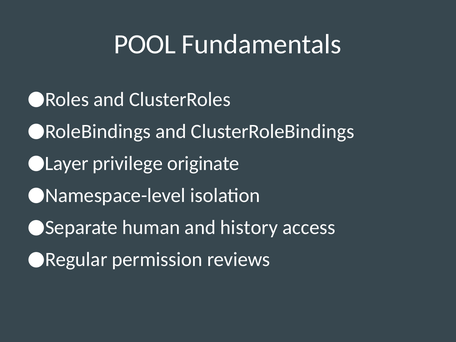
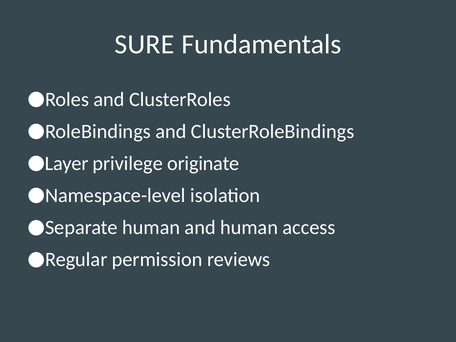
POOL: POOL -> SURE
and history: history -> human
